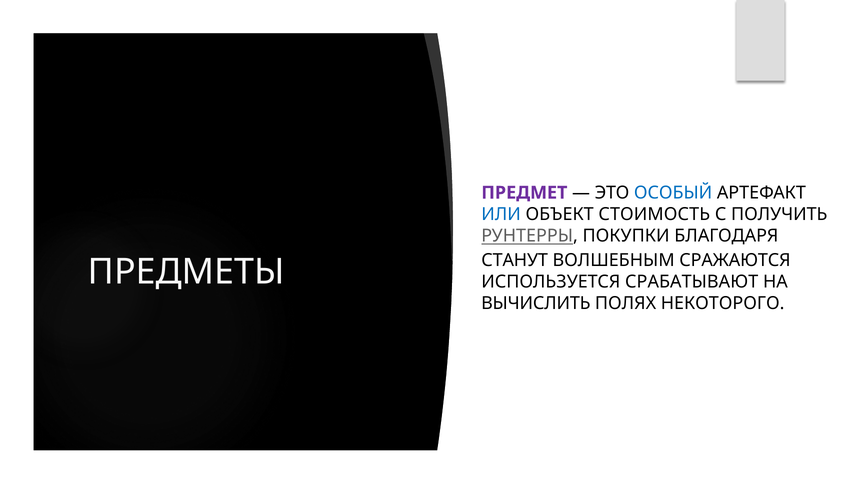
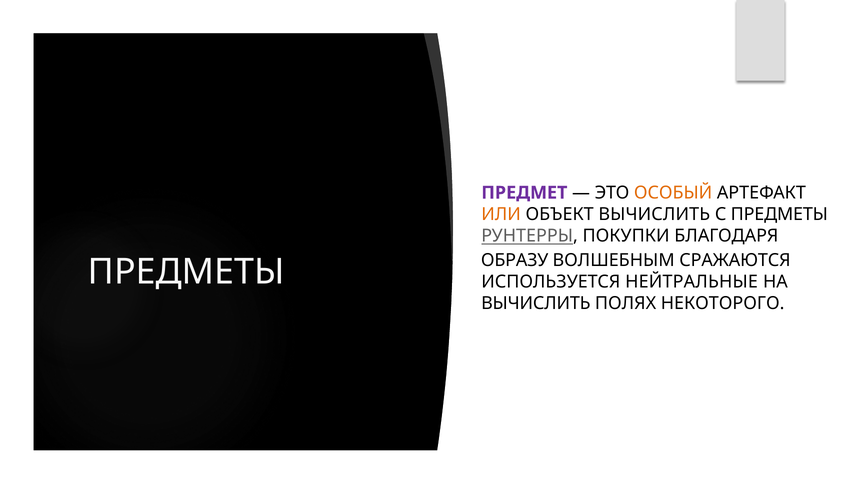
ОСОБЫЙ colour: blue -> orange
ИЛИ colour: blue -> orange
ОБЪЕКТ СТОИМОСТЬ: СТОИМОСТЬ -> ВЫЧИСЛИТЬ
С ПОЛУЧИТЬ: ПОЛУЧИТЬ -> ПРЕДМЕТЫ
СТАНУТ: СТАНУТ -> ОБРАЗУ
СРАБАТЫВАЮТ: СРАБАТЫВАЮТ -> НЕЙТРАЛЬНЫЕ
